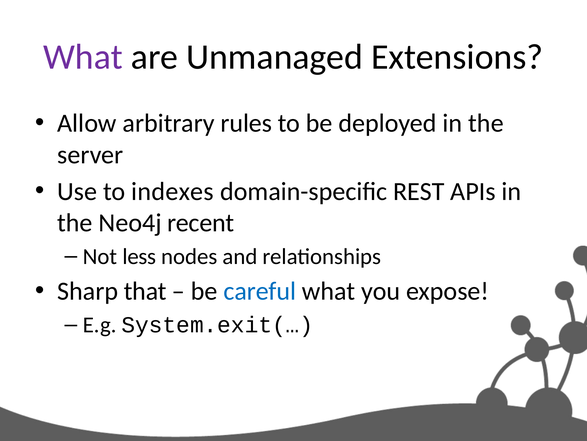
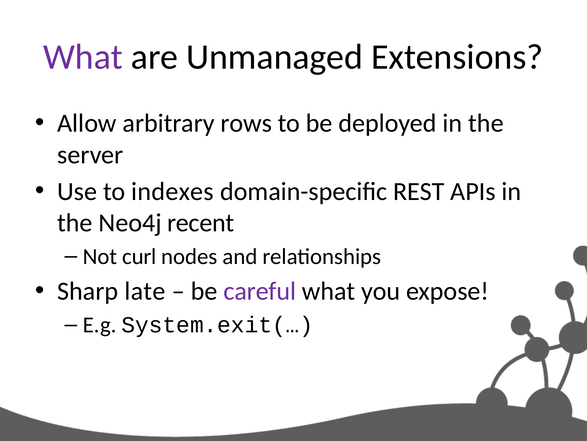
rules: rules -> rows
less: less -> curl
that: that -> late
careful colour: blue -> purple
